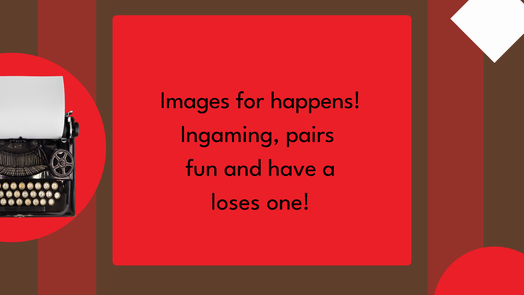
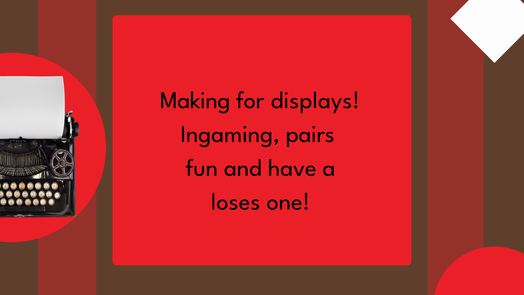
Images: Images -> Making
happens: happens -> displays
